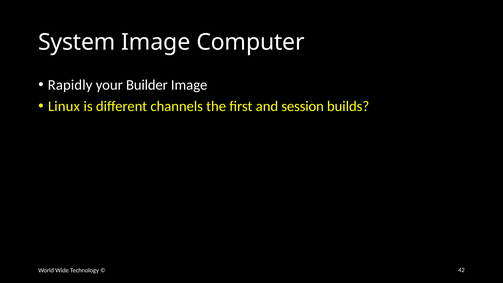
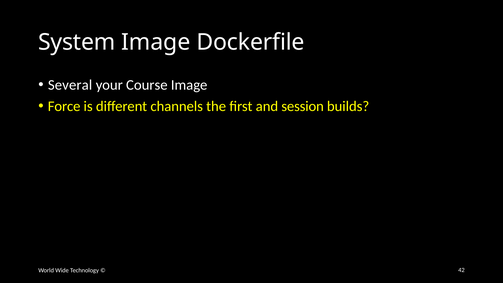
Computer: Computer -> Dockerfile
Rapidly: Rapidly -> Several
Builder: Builder -> Course
Linux: Linux -> Force
